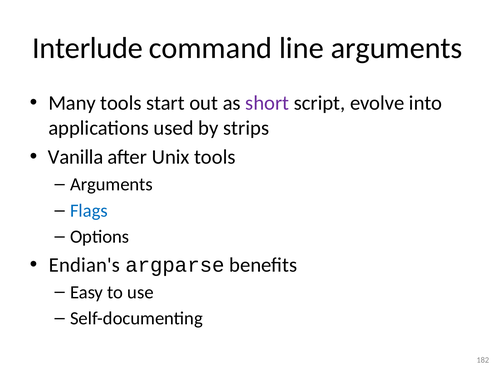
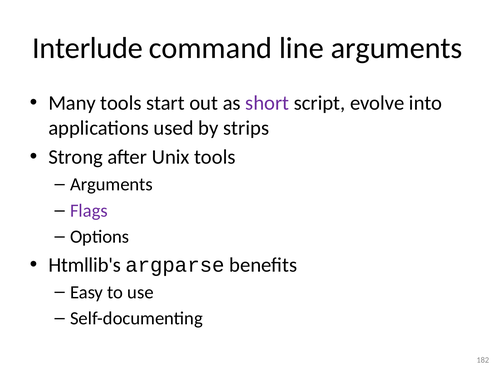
Vanilla: Vanilla -> Strong
Flags colour: blue -> purple
Endian's: Endian's -> Htmllib's
